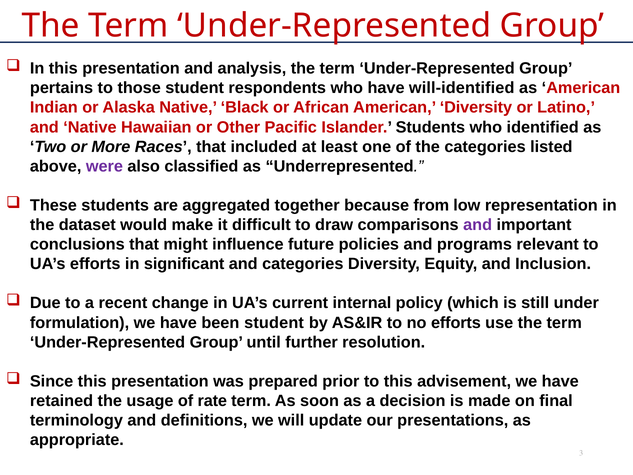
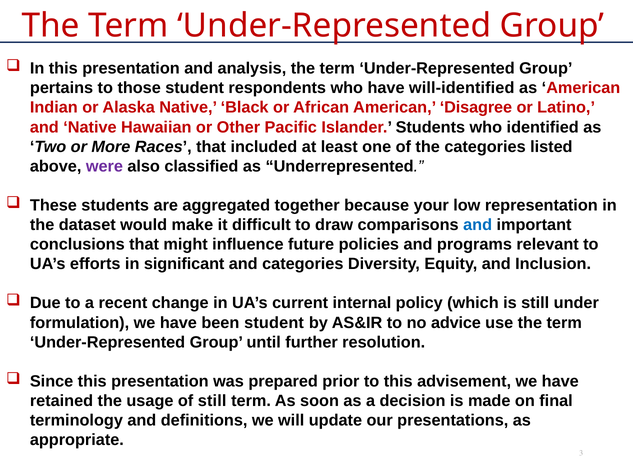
American Diversity: Diversity -> Disagree
from: from -> your
and at (478, 225) colour: purple -> blue
no efforts: efforts -> advice
of rate: rate -> still
